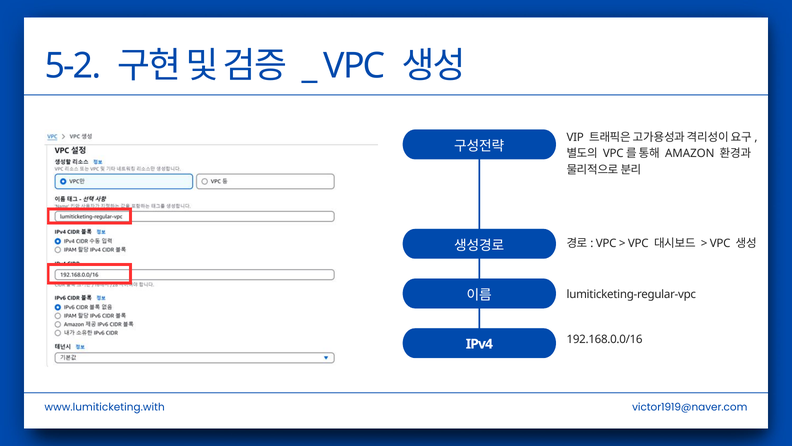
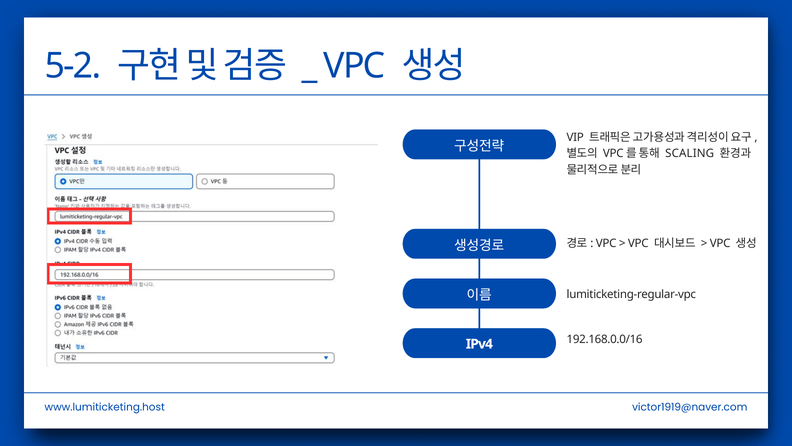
AMAZON: AMAZON -> SCALING
www.lumiticketing.with: www.lumiticketing.with -> www.lumiticketing.host
